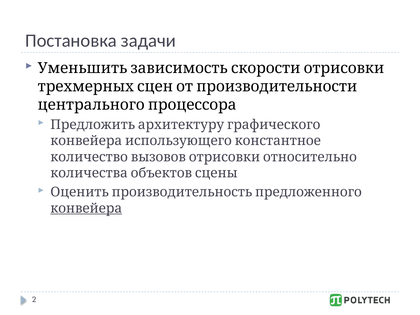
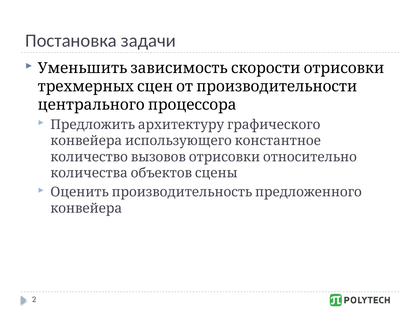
конвейера underline: present -> none
